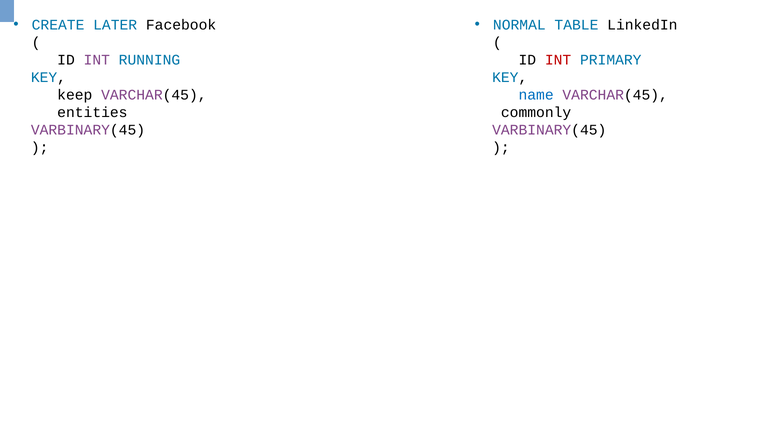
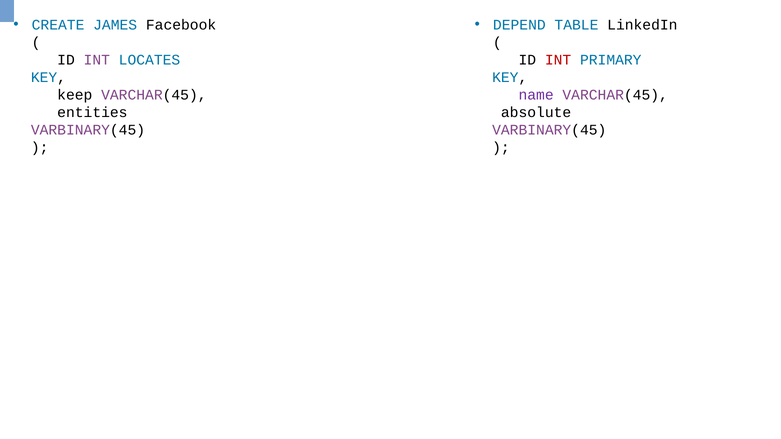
LATER: LATER -> JAMES
NORMAL: NORMAL -> DEPEND
RUNNING: RUNNING -> LOCATES
name colour: blue -> purple
commonly: commonly -> absolute
